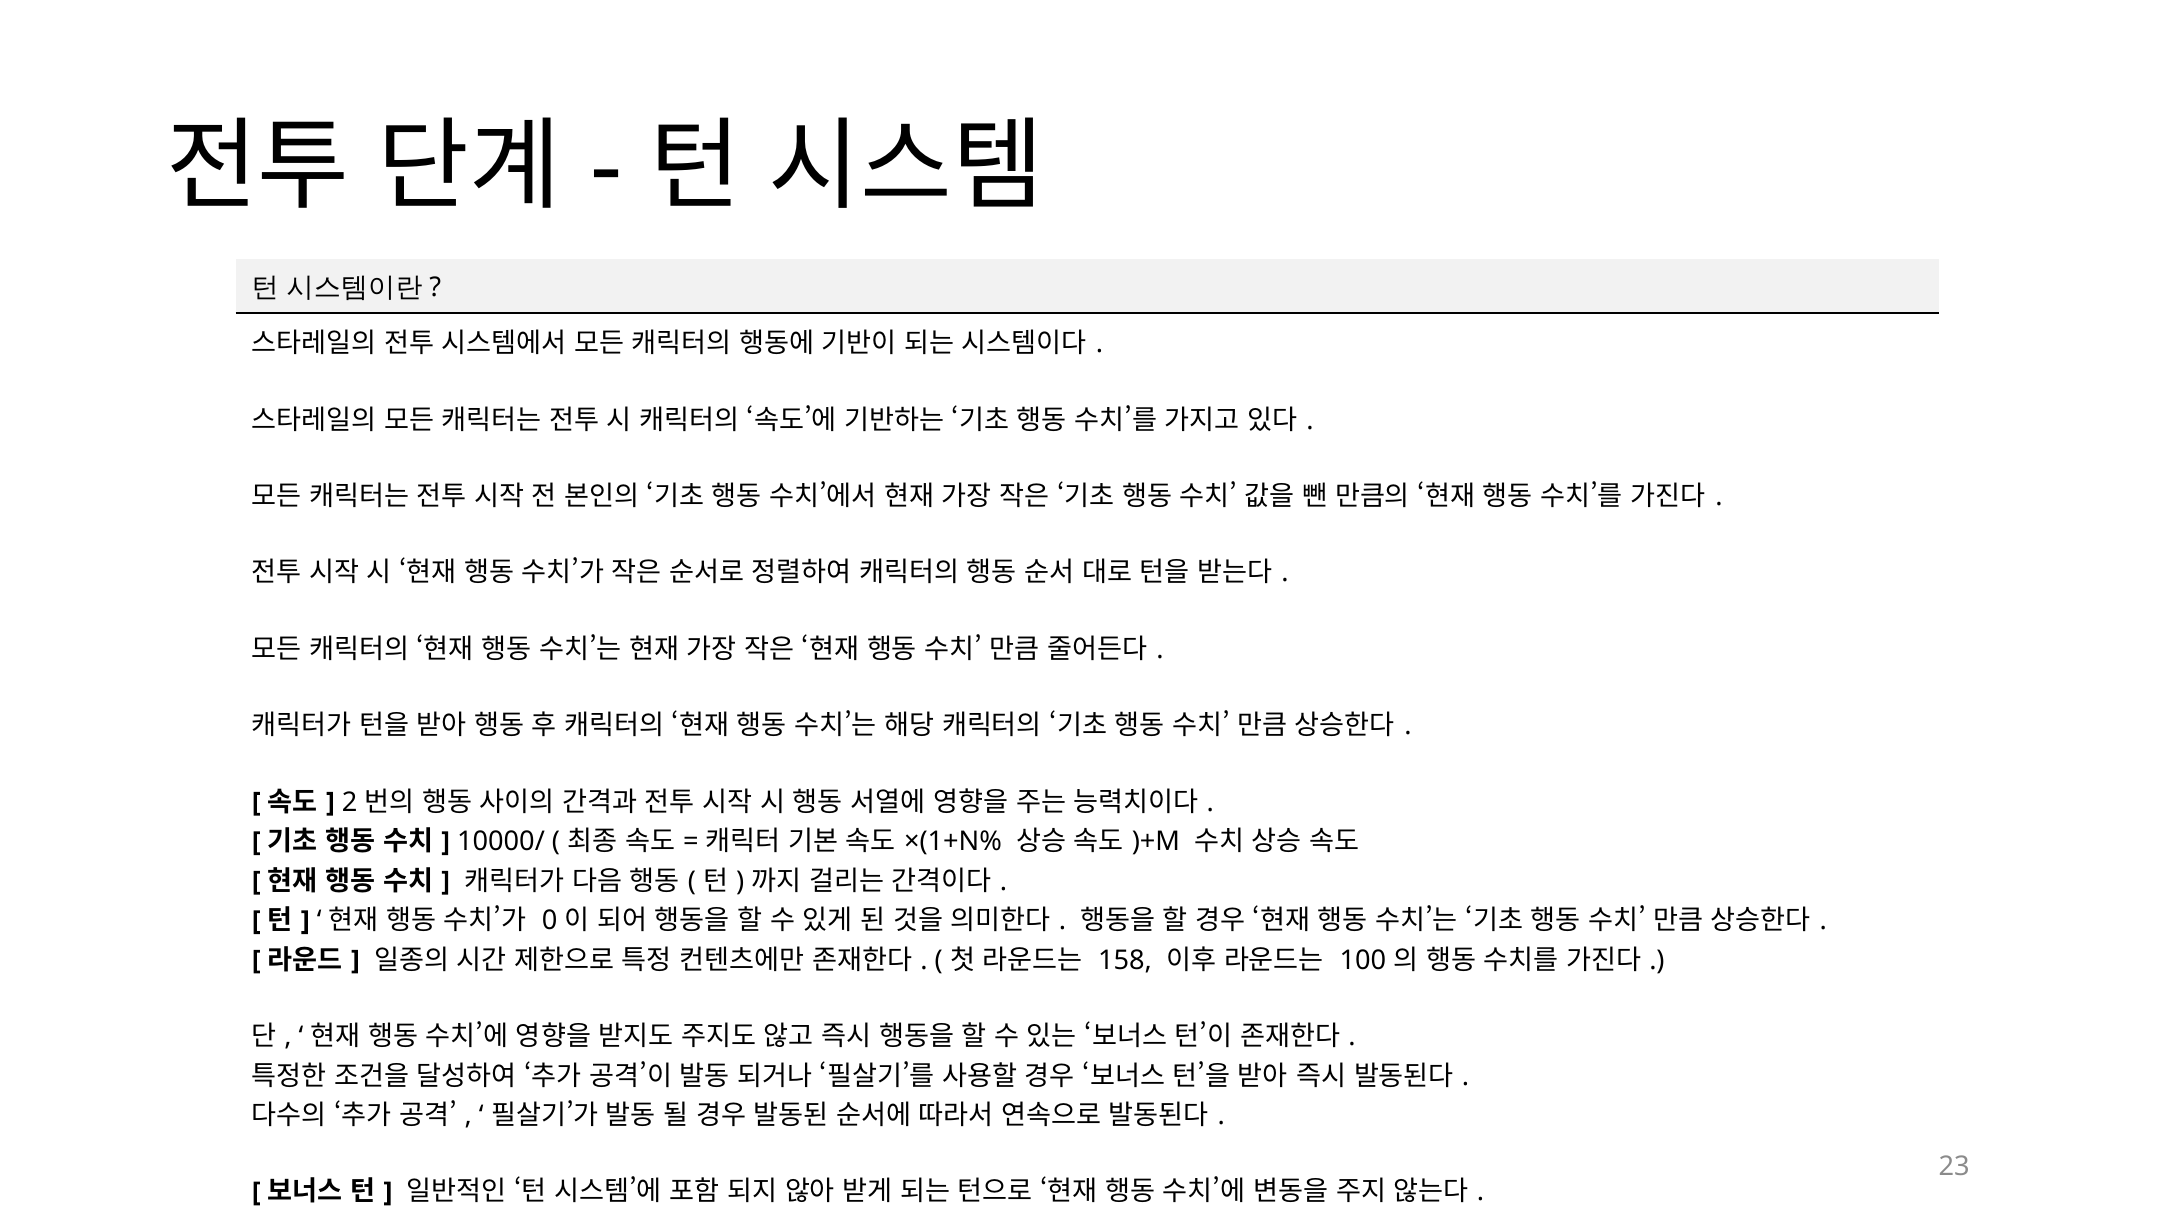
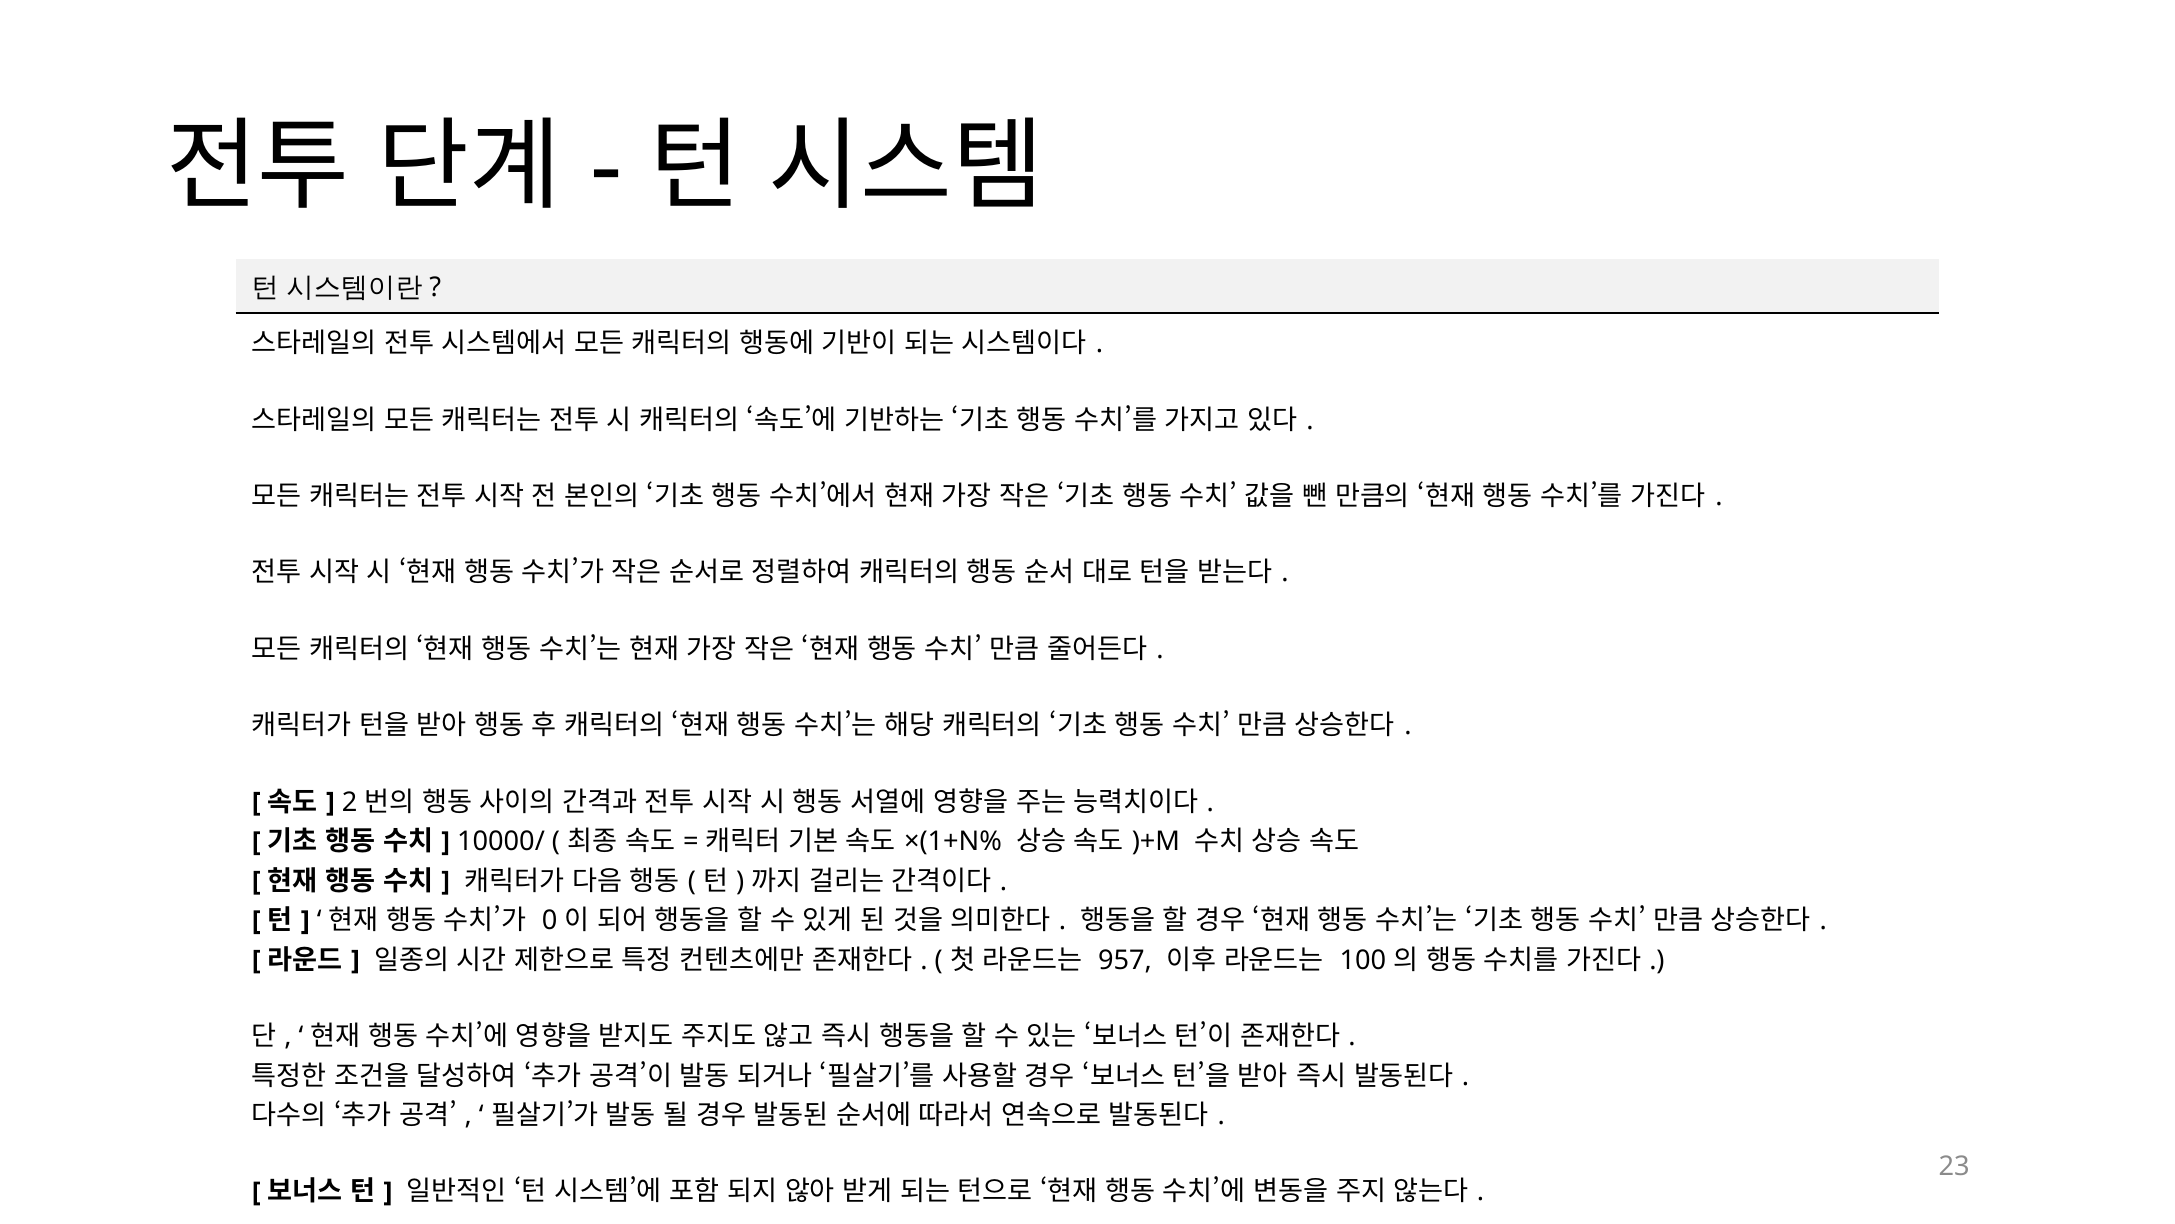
158: 158 -> 957
